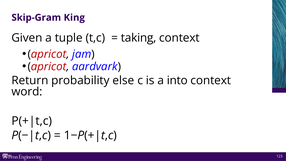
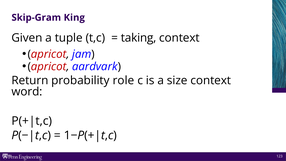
else: else -> role
into: into -> size
